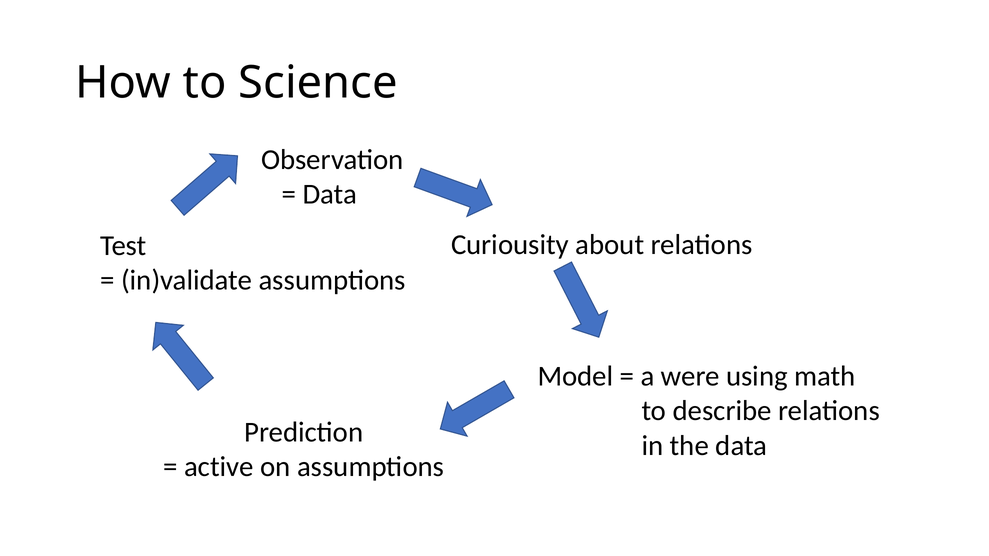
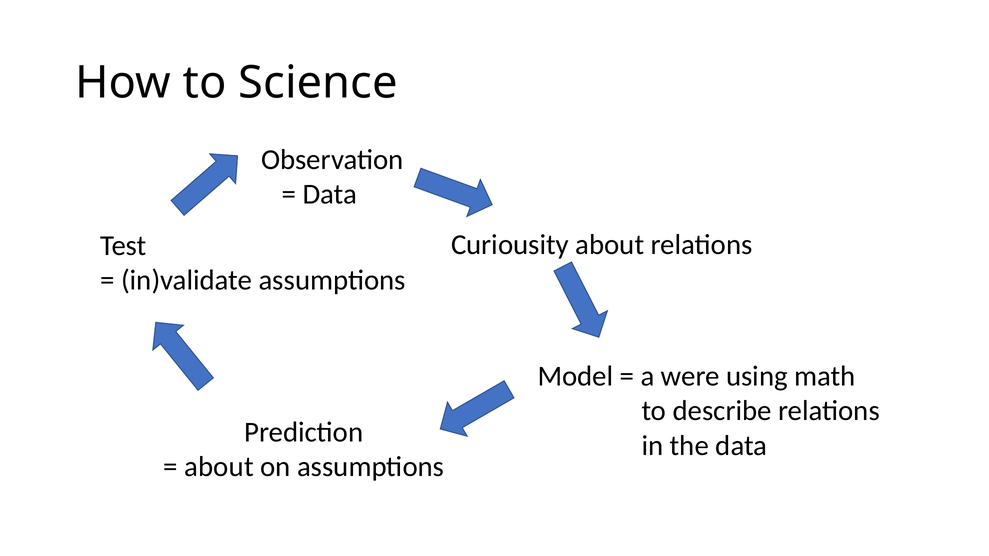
active at (219, 467): active -> about
